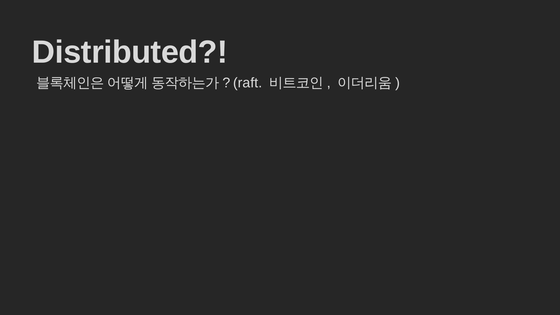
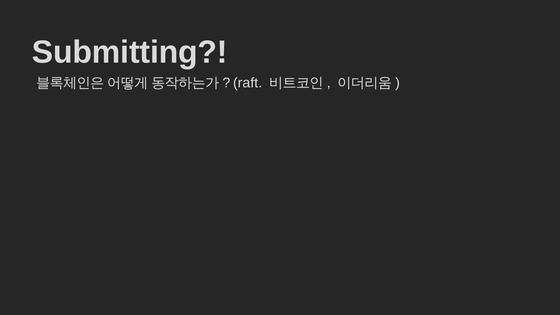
Distributed: Distributed -> Submitting
